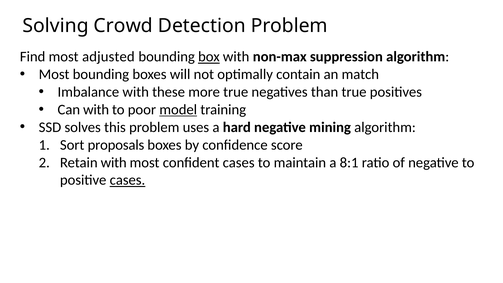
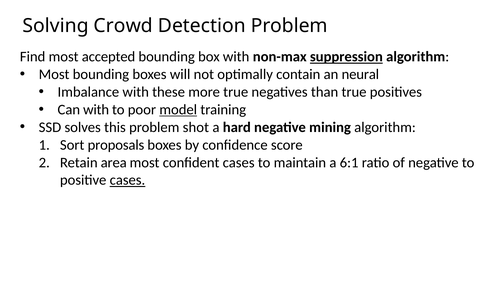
adjusted: adjusted -> accepted
box underline: present -> none
suppression underline: none -> present
match: match -> neural
uses: uses -> shot
Retain with: with -> area
8:1: 8:1 -> 6:1
